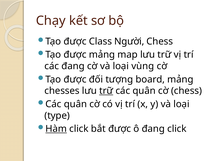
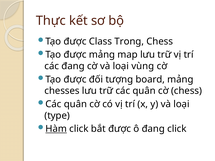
Chạy: Chạy -> Thực
Người: Người -> Trong
trữ at (106, 91) underline: present -> none
